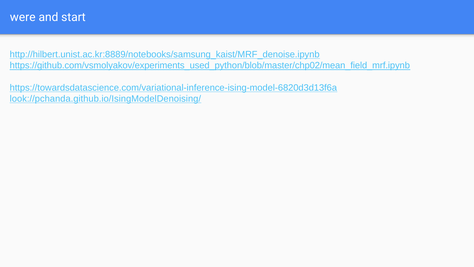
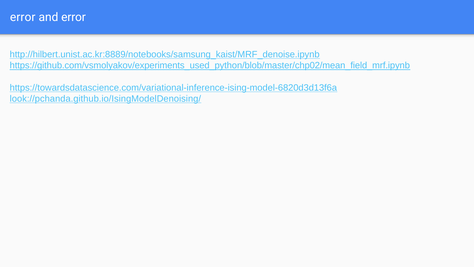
were at (23, 17): were -> error
and start: start -> error
